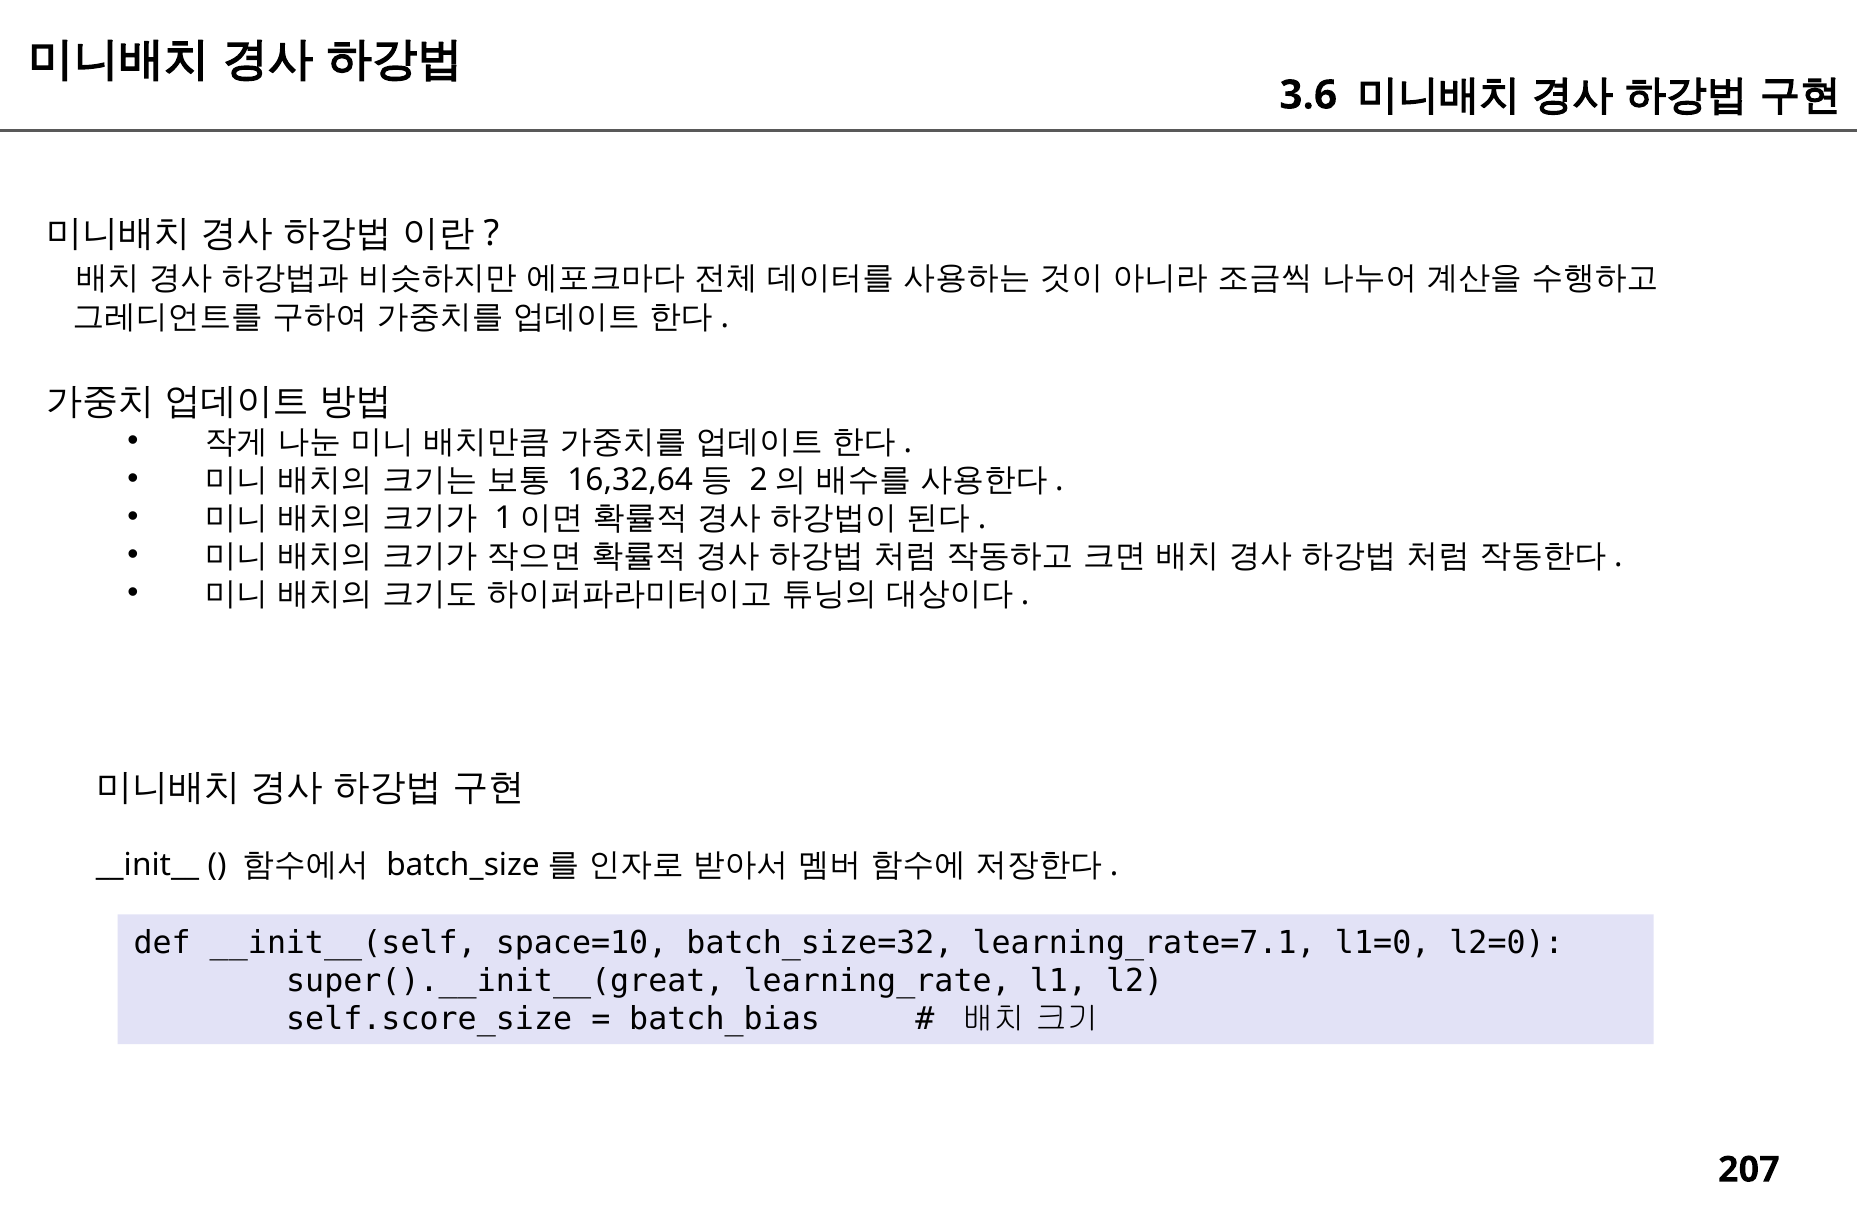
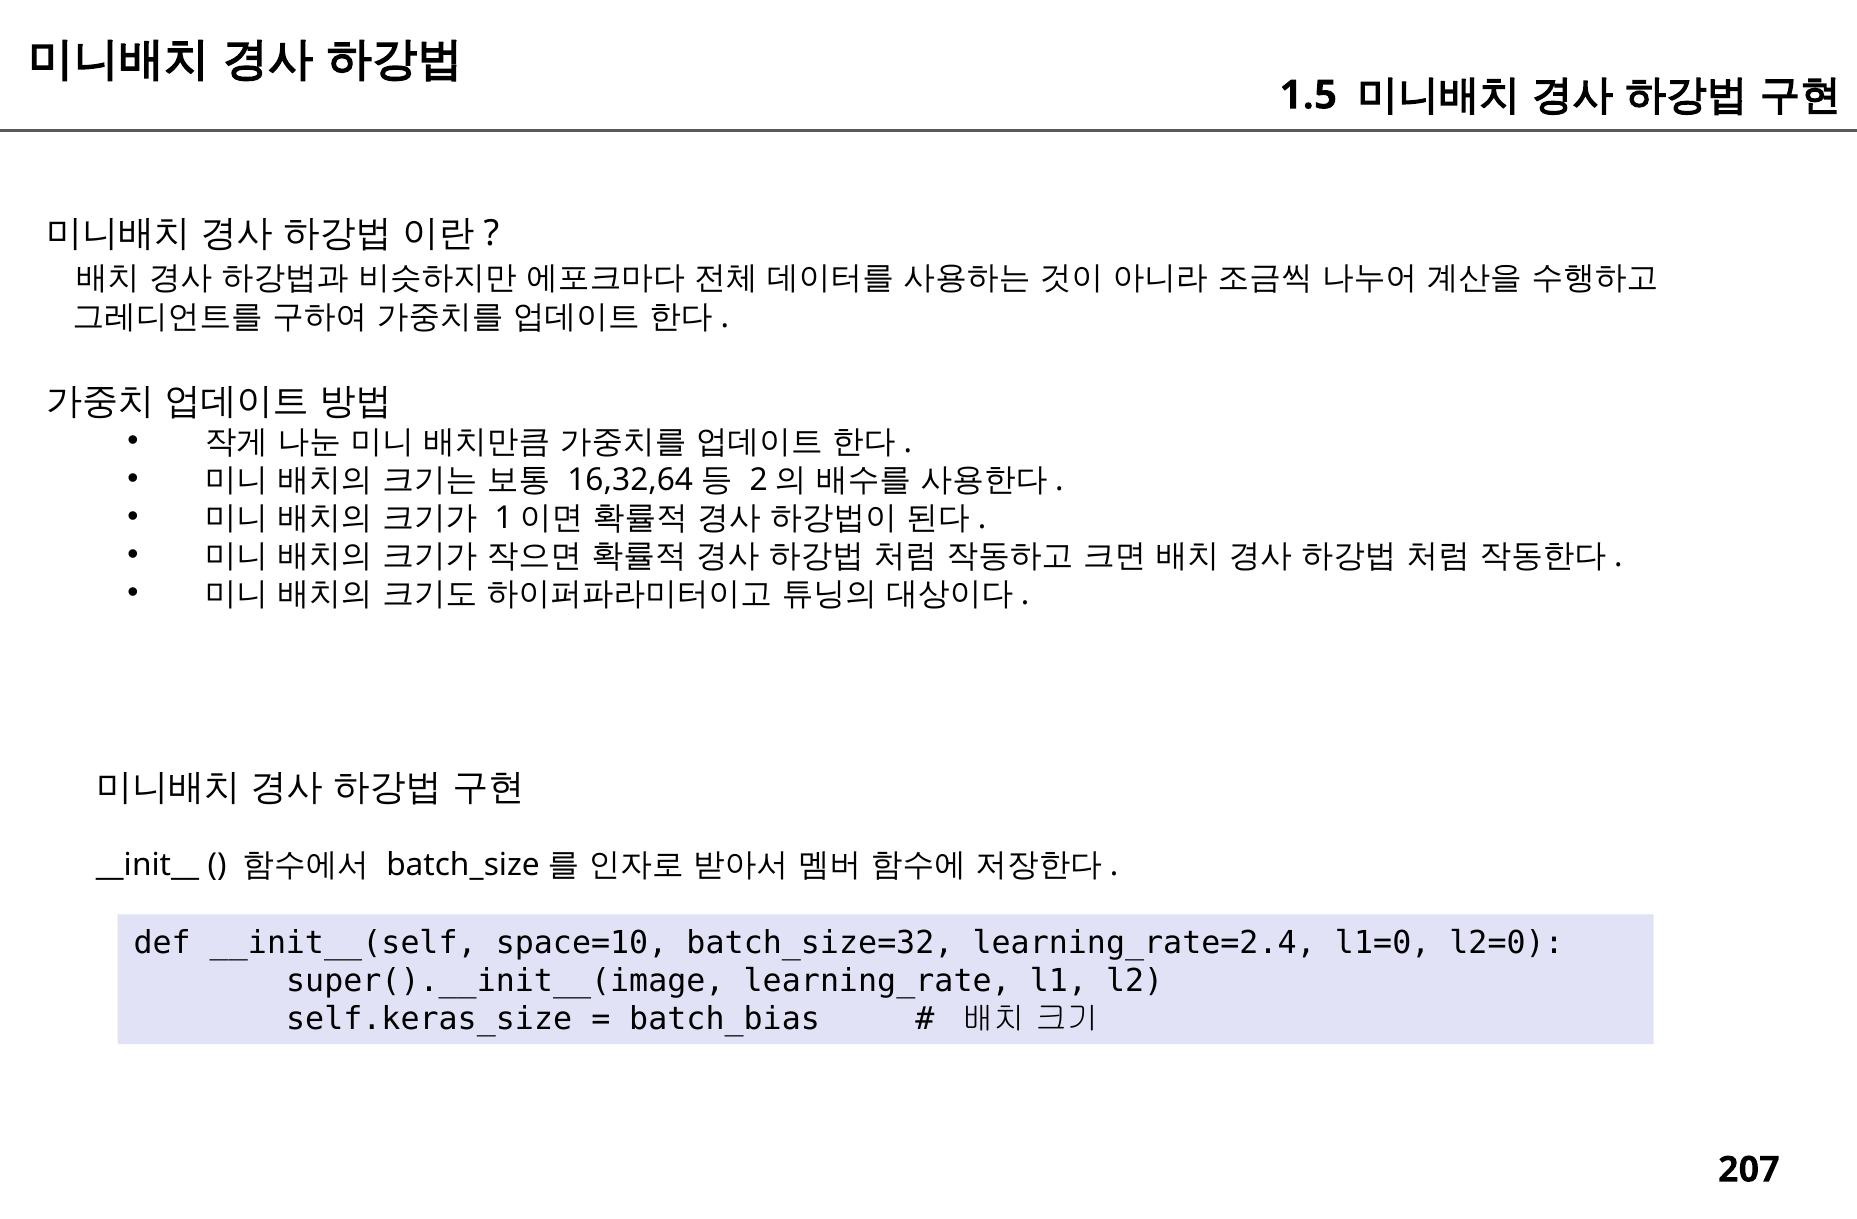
3.6: 3.6 -> 1.5
learning_rate=7.1: learning_rate=7.1 -> learning_rate=2.4
super().__init__(great: super().__init__(great -> super().__init__(image
self.score_size: self.score_size -> self.keras_size
